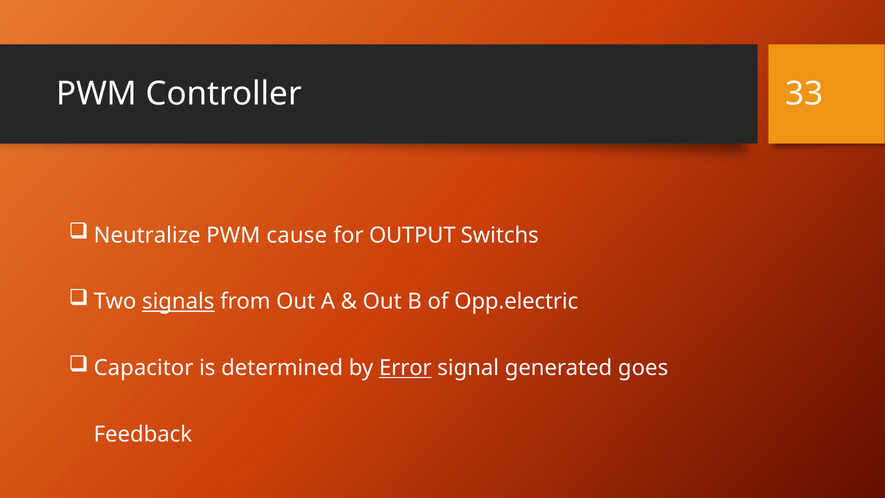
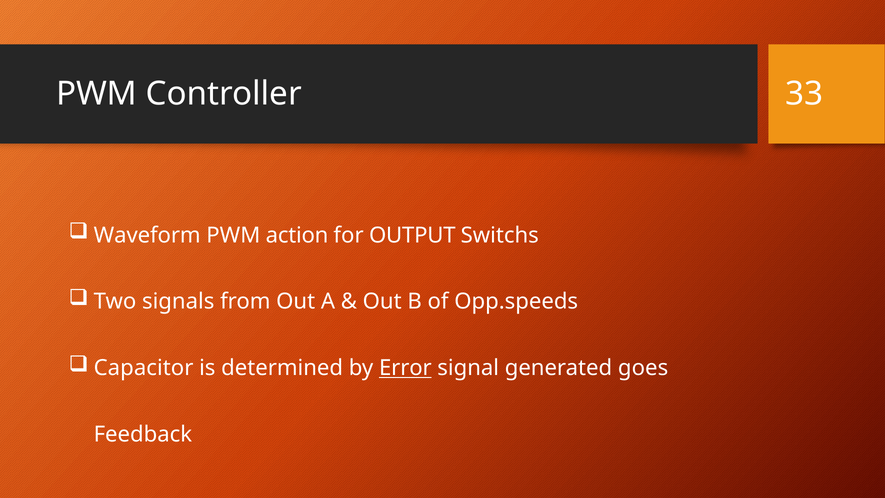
Neutralize: Neutralize -> Waveform
cause: cause -> action
signals underline: present -> none
Opp.electric: Opp.electric -> Opp.speeds
